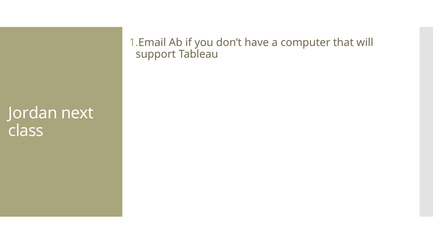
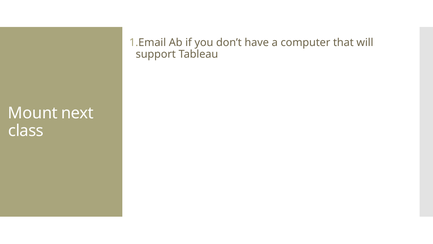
Jordan: Jordan -> Mount
